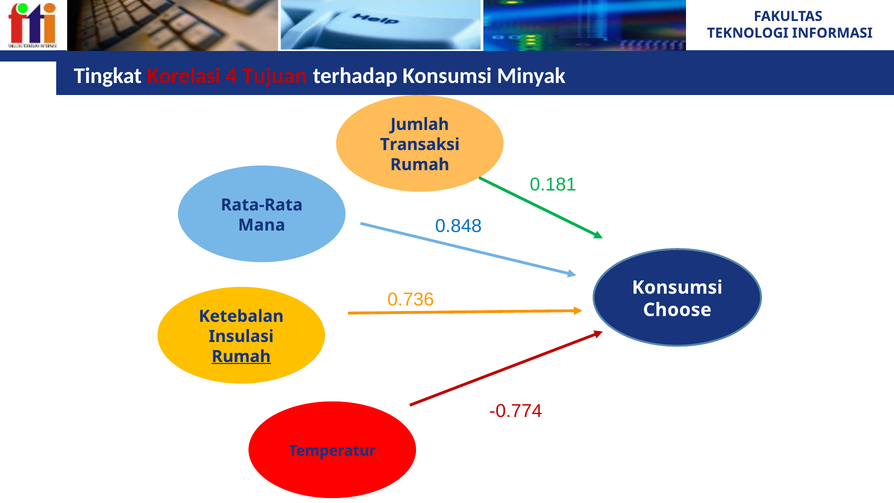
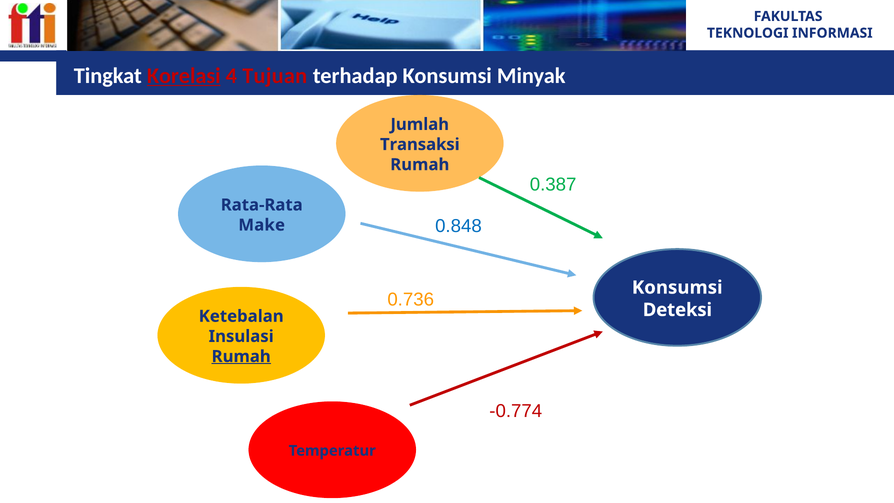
Korelasi underline: none -> present
0.181: 0.181 -> 0.387
Mana: Mana -> Make
Choose: Choose -> Deteksi
